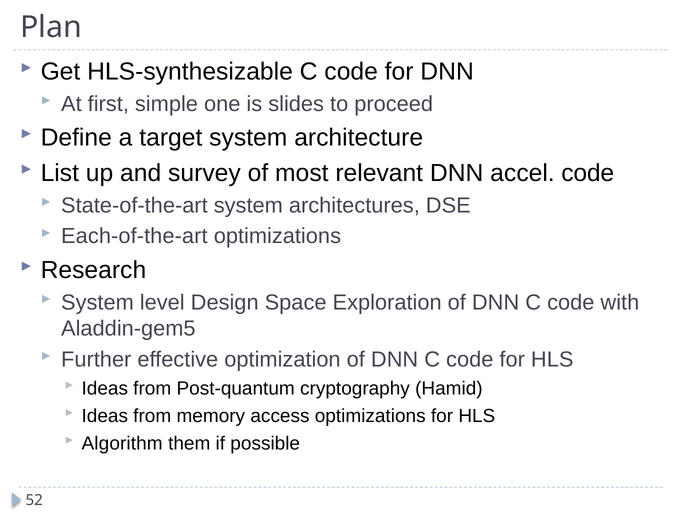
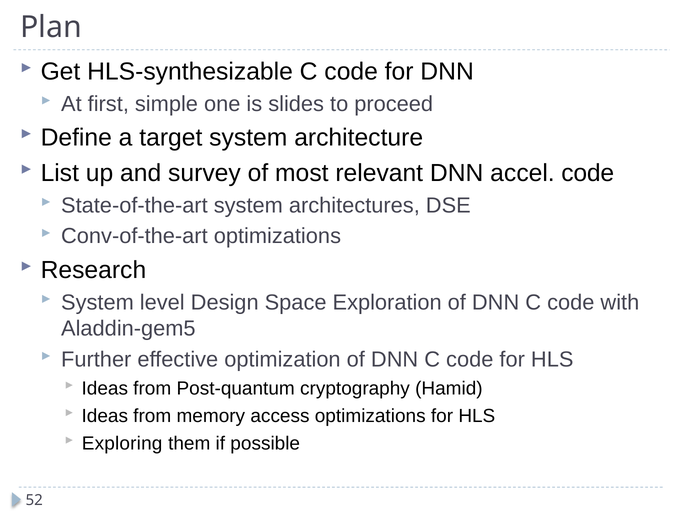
Each-of-the-art: Each-of-the-art -> Conv-of-the-art
Algorithm: Algorithm -> Exploring
